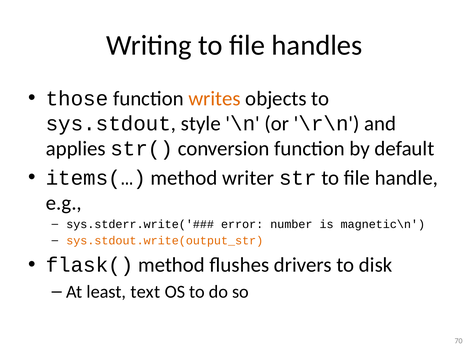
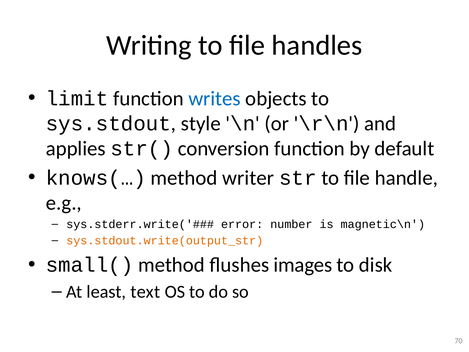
those: those -> limit
writes colour: orange -> blue
items(…: items(… -> knows(…
flask(: flask( -> small(
drivers: drivers -> images
